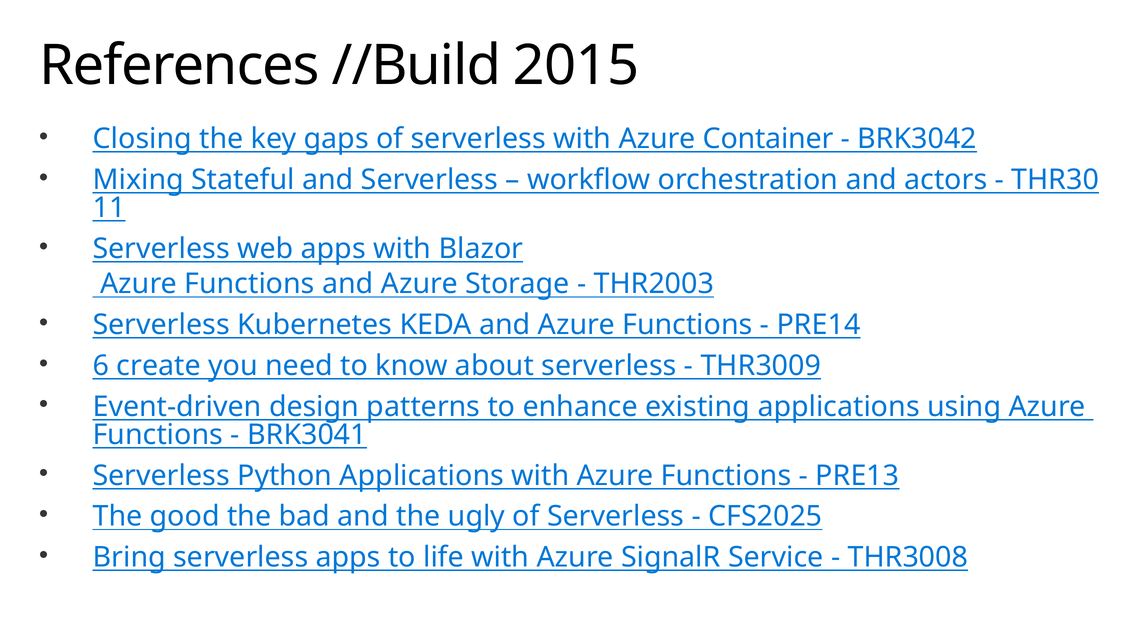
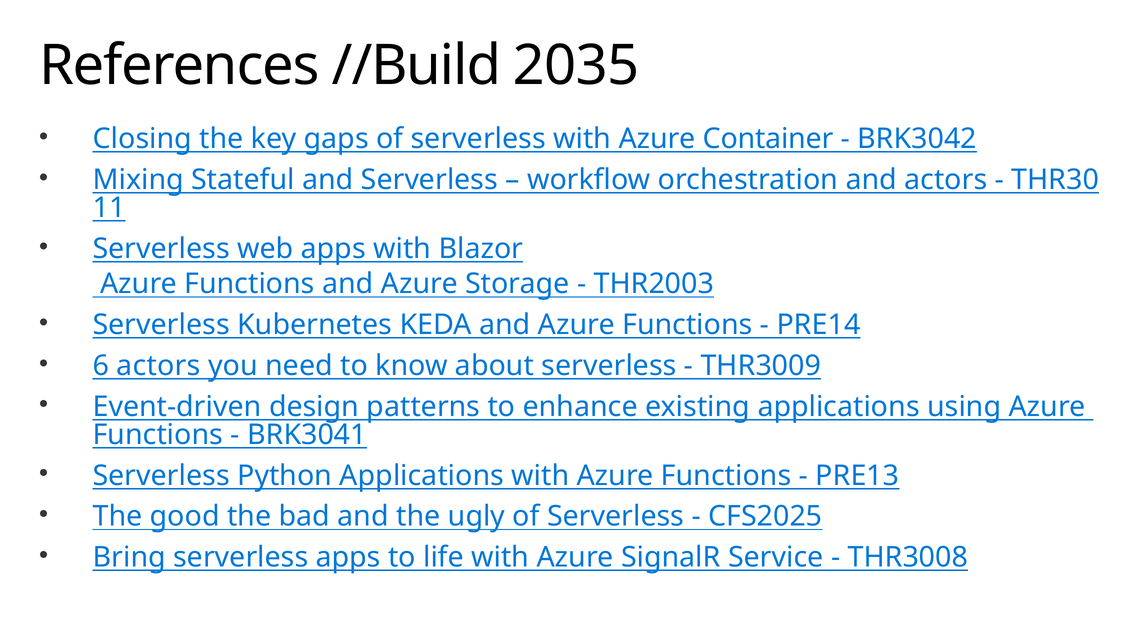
2015: 2015 -> 2035
6 create: create -> actors
